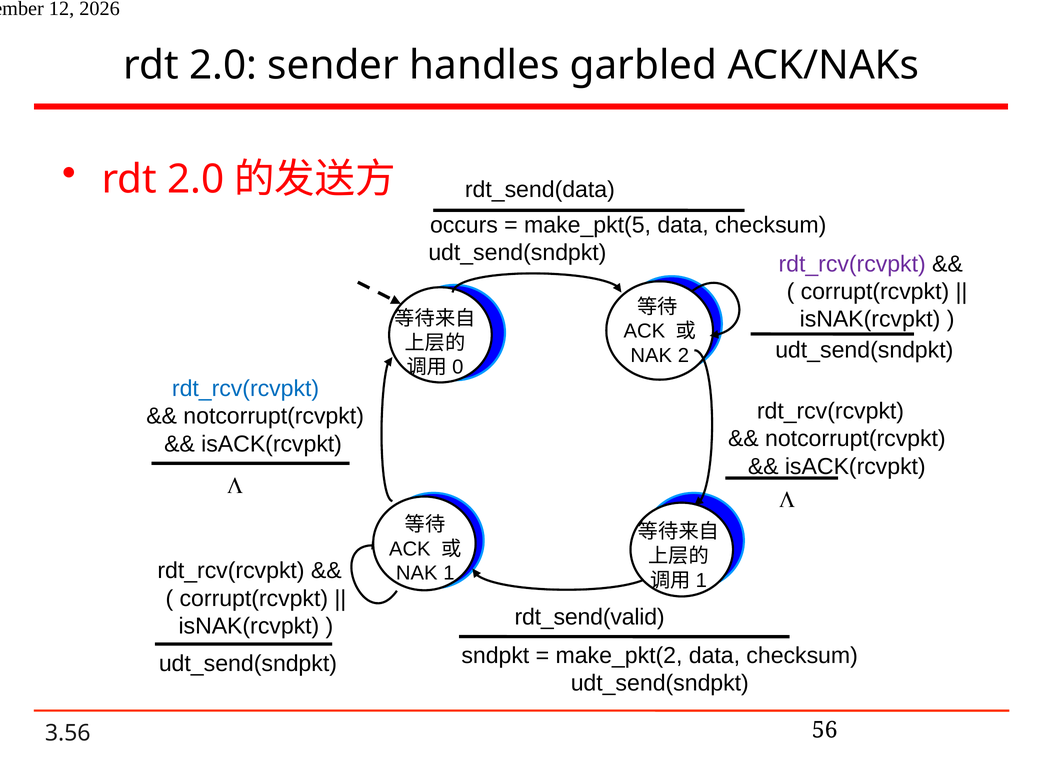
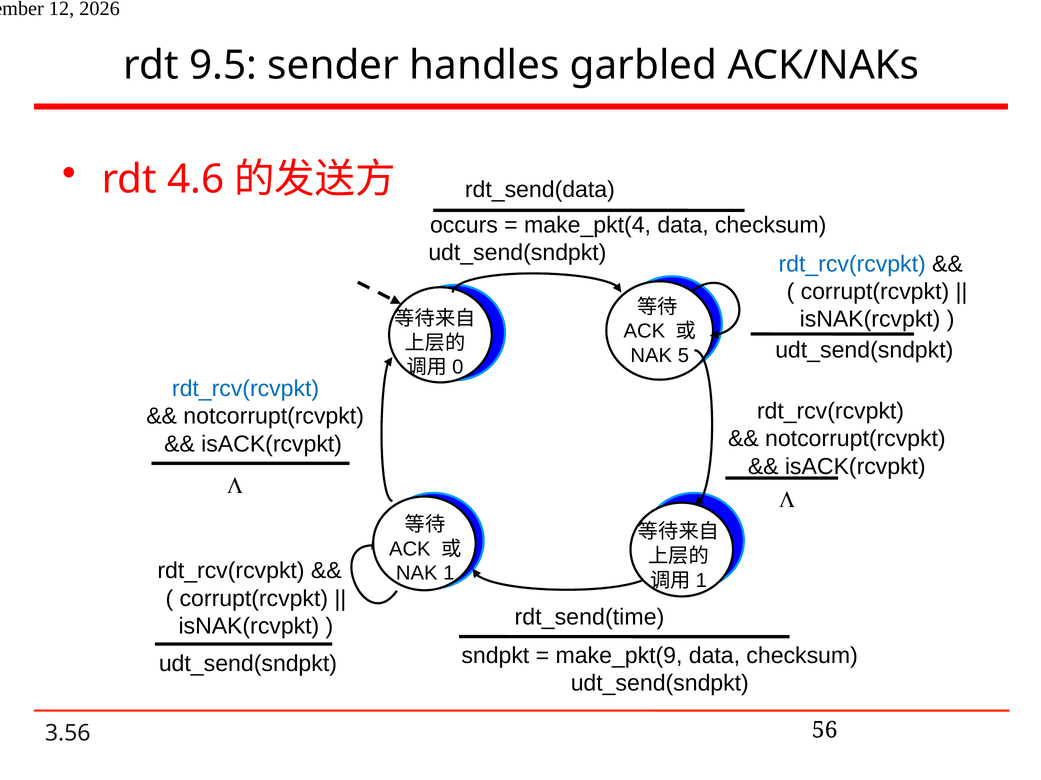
2.0 at (223, 65): 2.0 -> 9.5
2.0 at (196, 180): 2.0 -> 4.6
make_pkt(5: make_pkt(5 -> make_pkt(4
rdt_rcv(rcvpkt at (852, 264) colour: purple -> blue
2: 2 -> 5
rdt_send(valid: rdt_send(valid -> rdt_send(time
make_pkt(2: make_pkt(2 -> make_pkt(9
